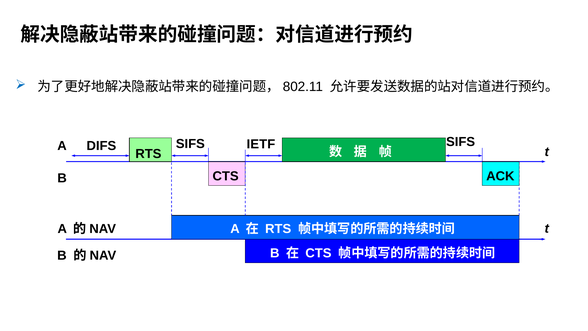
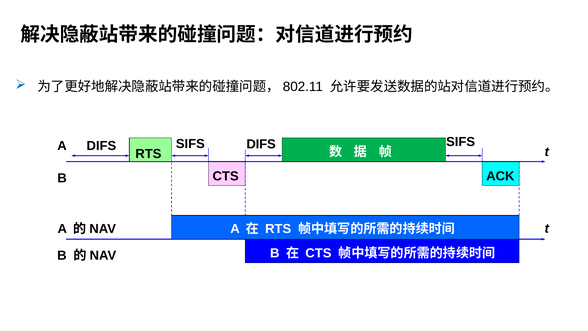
IETF at (261, 144): IETF -> DIFS
